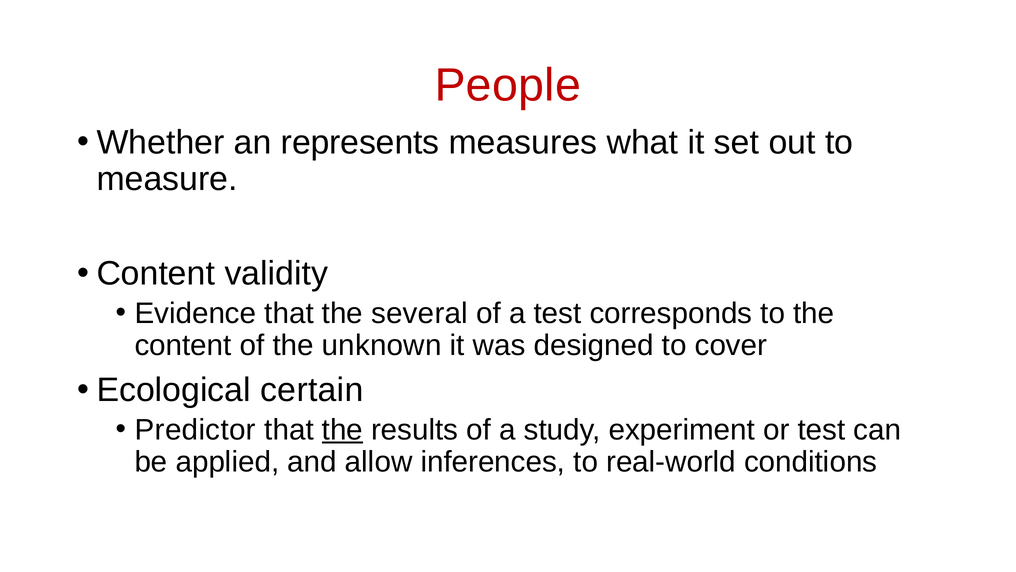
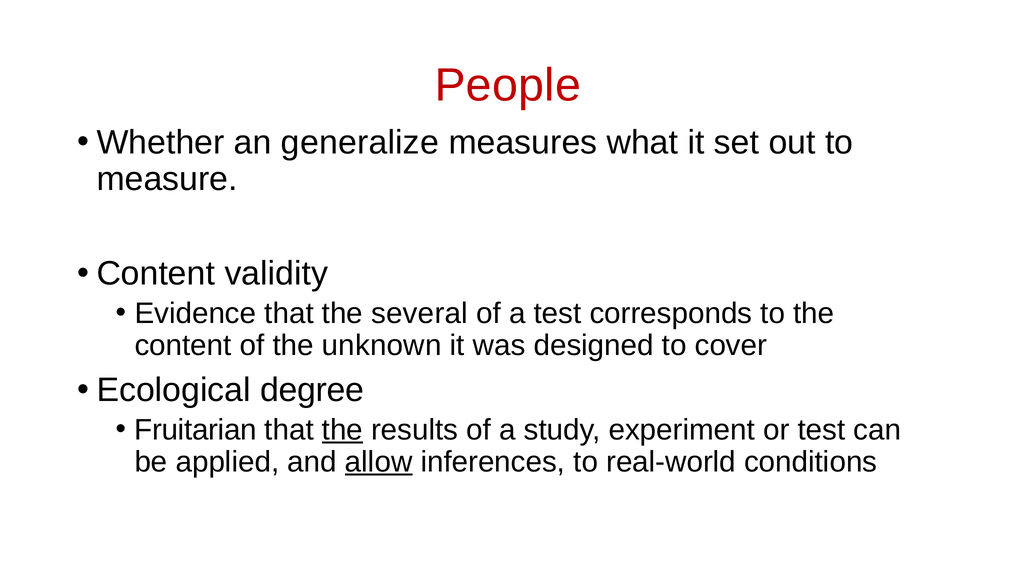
represents: represents -> generalize
certain: certain -> degree
Predictor: Predictor -> Fruitarian
allow underline: none -> present
